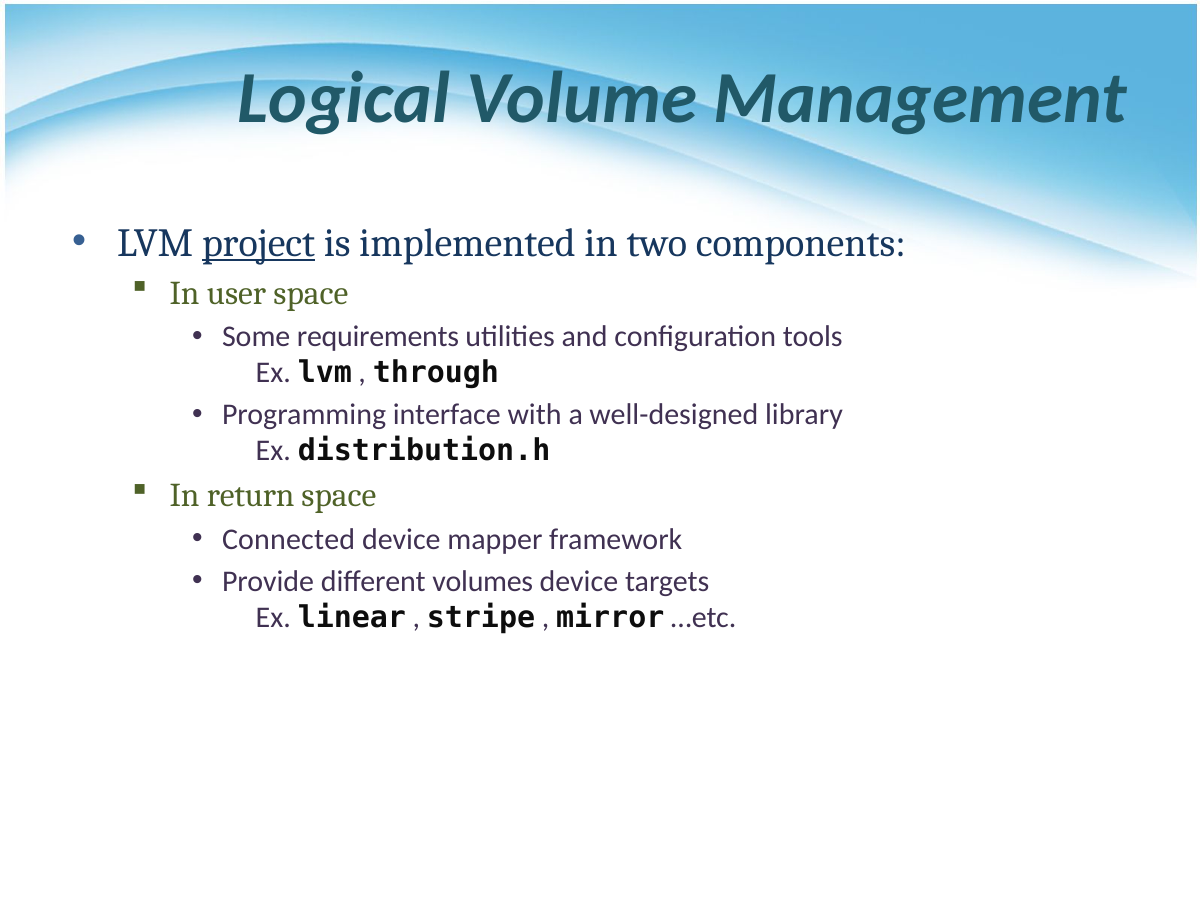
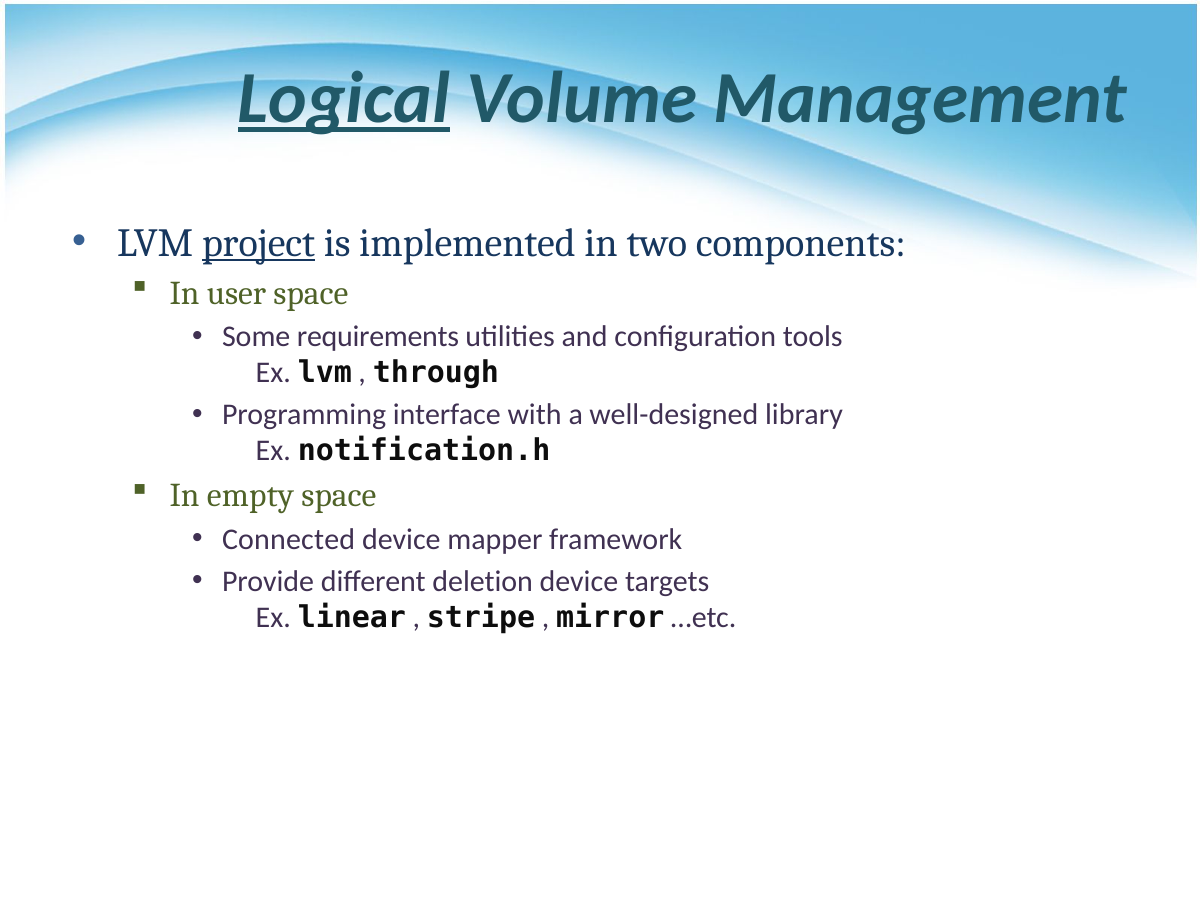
Logical underline: none -> present
distribution.h: distribution.h -> notification.h
return: return -> empty
volumes: volumes -> deletion
